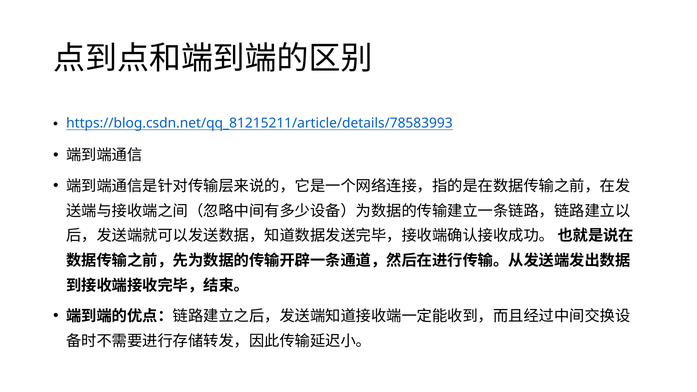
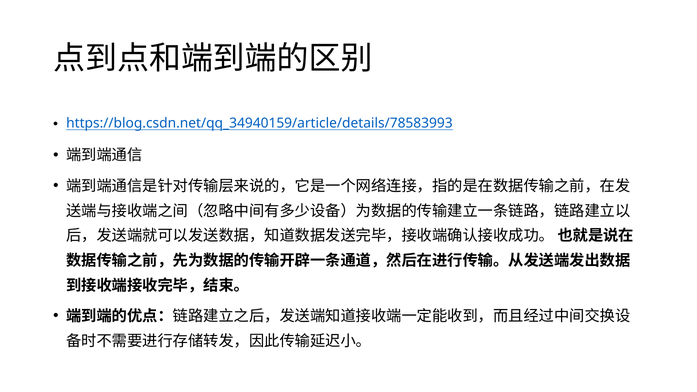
https://blog.csdn.net/qq_81215211/article/details/78583993: https://blog.csdn.net/qq_81215211/article/details/78583993 -> https://blog.csdn.net/qq_34940159/article/details/78583993
